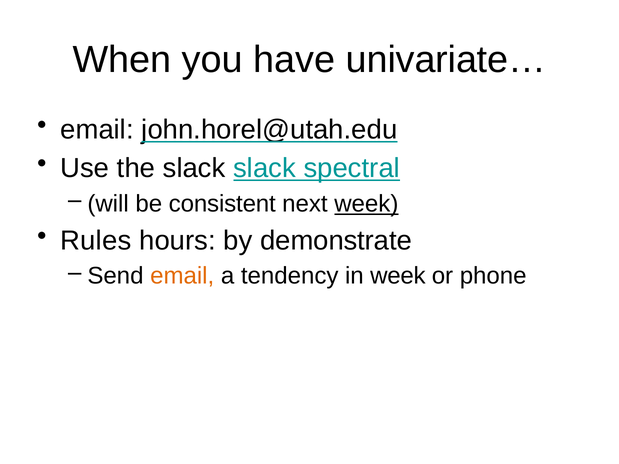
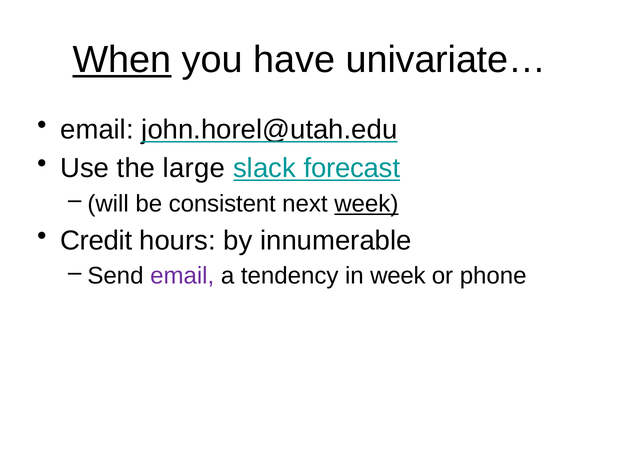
When underline: none -> present
the slack: slack -> large
spectral: spectral -> forecast
Rules: Rules -> Credit
demonstrate: demonstrate -> innumerable
email at (182, 276) colour: orange -> purple
